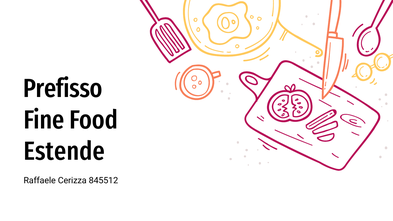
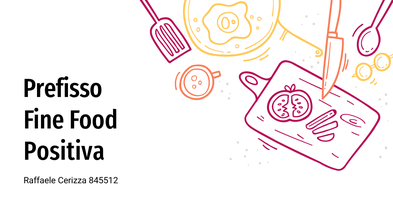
Estende: Estende -> Positiva
